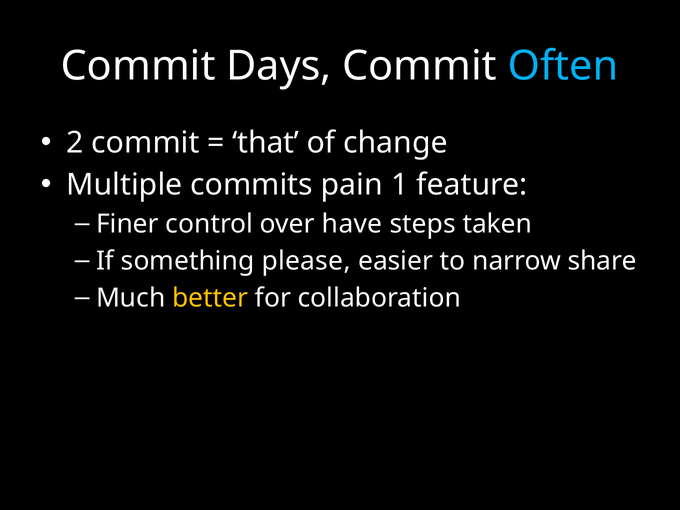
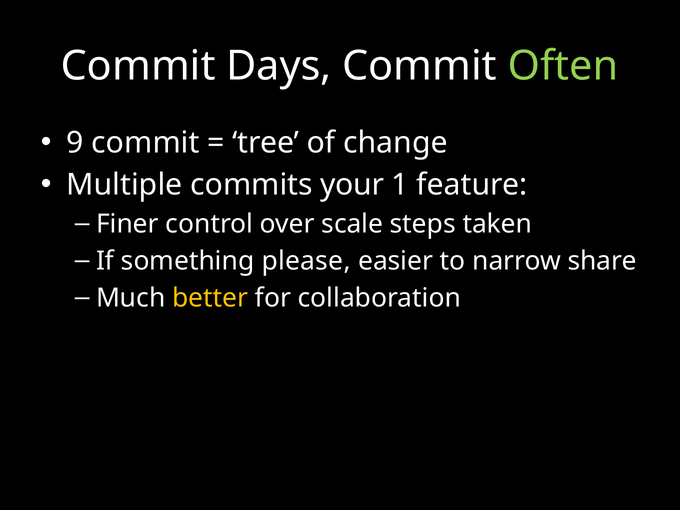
Often colour: light blue -> light green
2: 2 -> 9
that: that -> tree
pain: pain -> your
have: have -> scale
